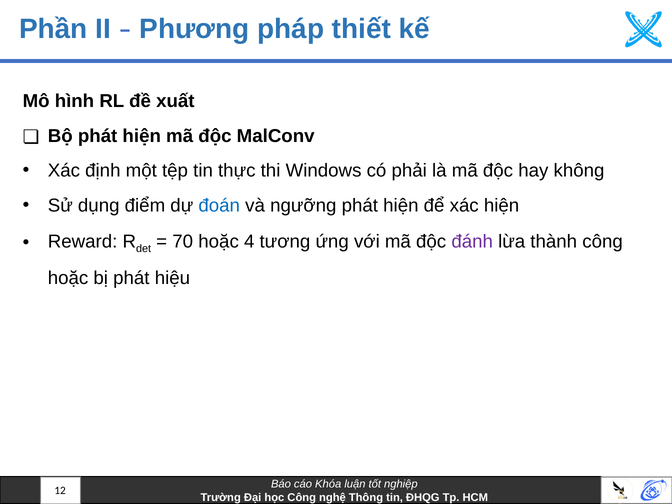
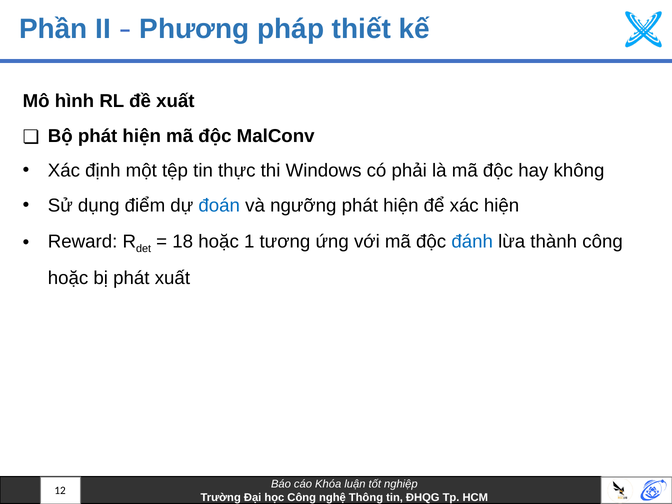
70: 70 -> 18
4: 4 -> 1
đánh colour: purple -> blue
phát hiệu: hiệu -> xuất
